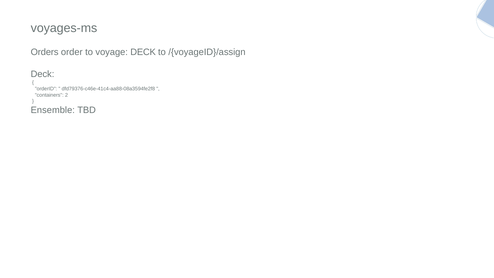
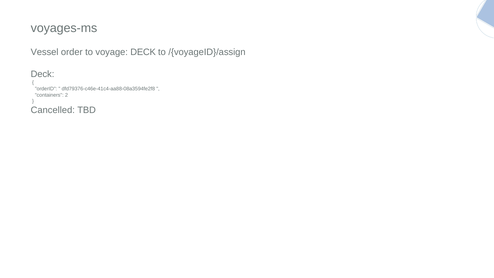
Orders: Orders -> Vessel
Ensemble: Ensemble -> Cancelled
